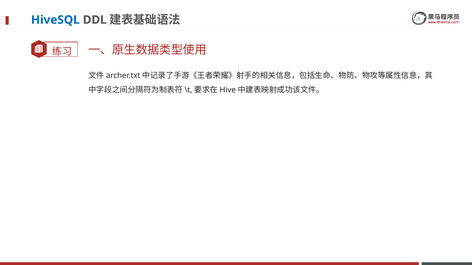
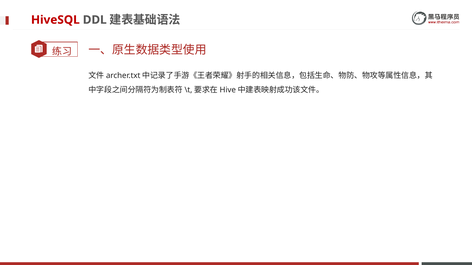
HiveSQL colour: blue -> red
